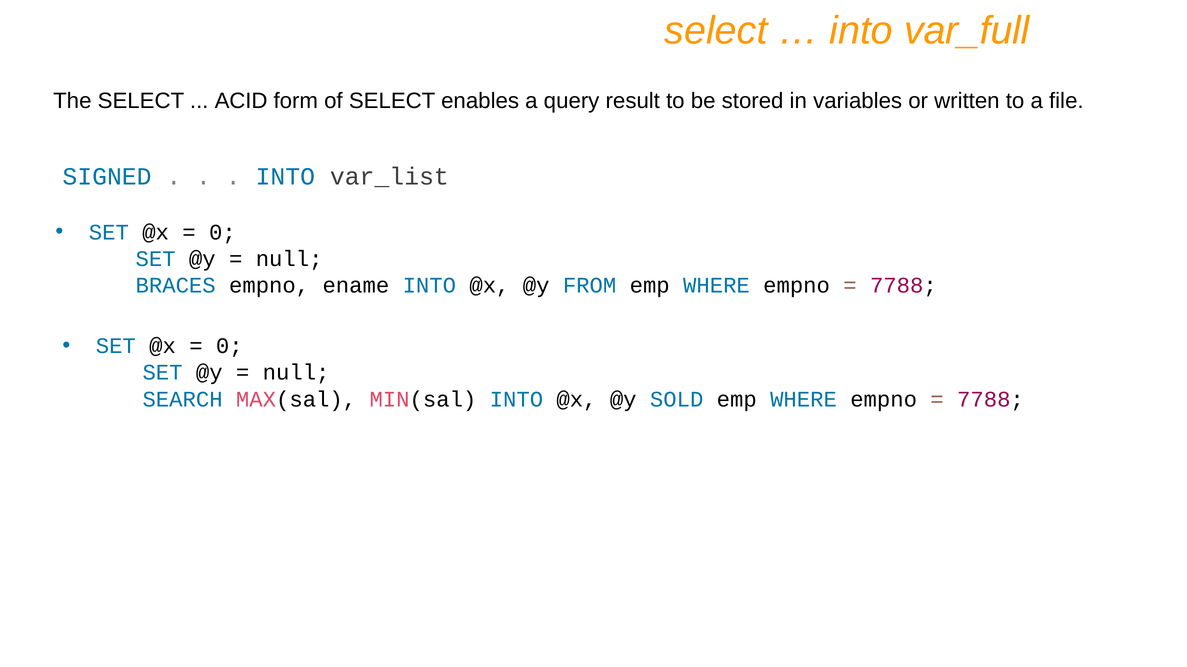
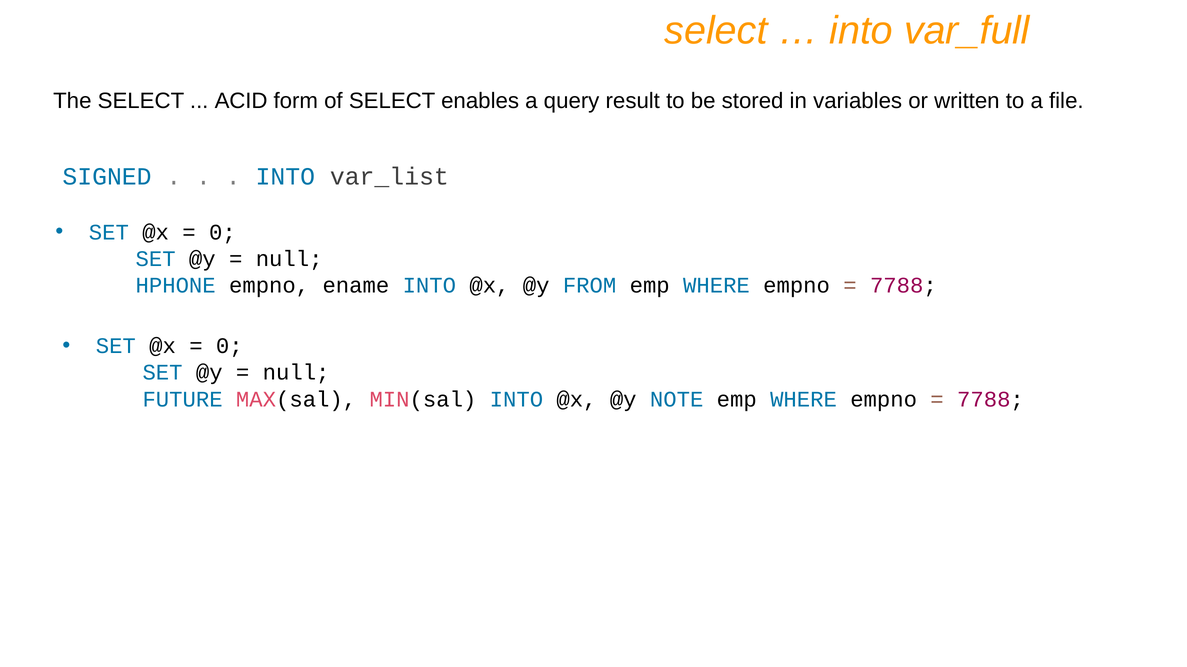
BRACES: BRACES -> HPHONE
SEARCH: SEARCH -> FUTURE
SOLD: SOLD -> NOTE
